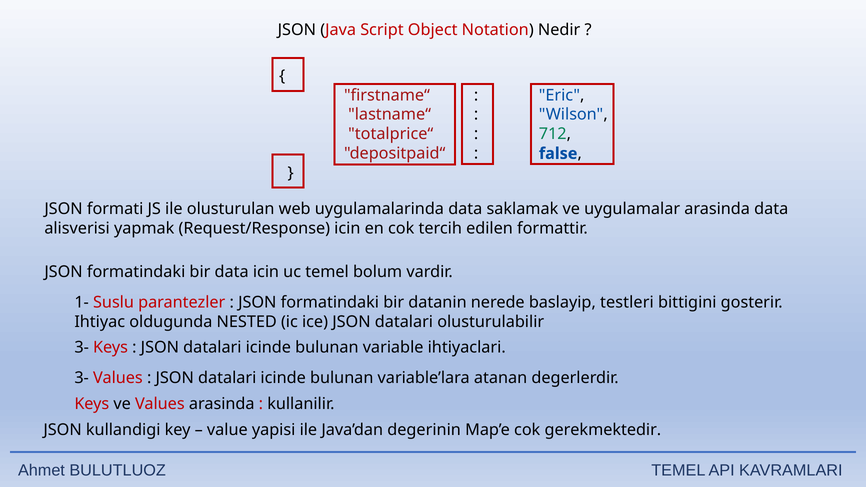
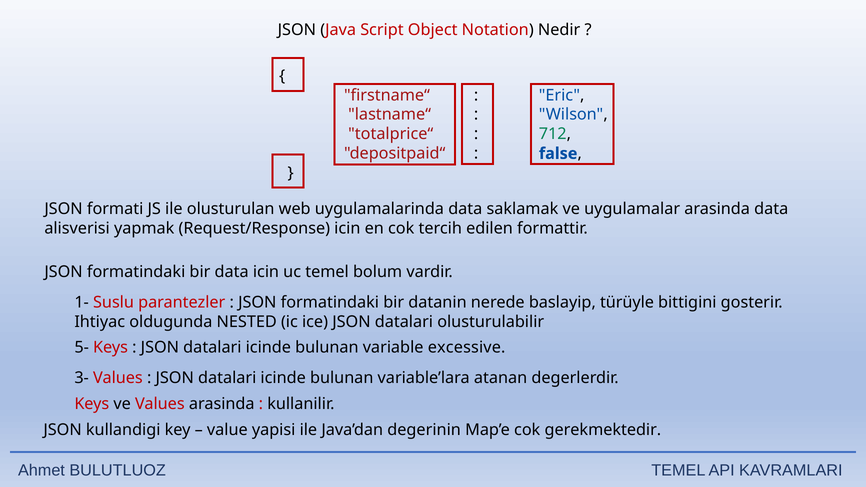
testleri: testleri -> türüyle
3- at (82, 347): 3- -> 5-
ihtiyaclari: ihtiyaclari -> excessive
